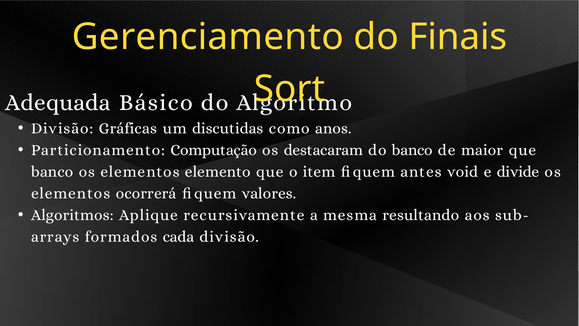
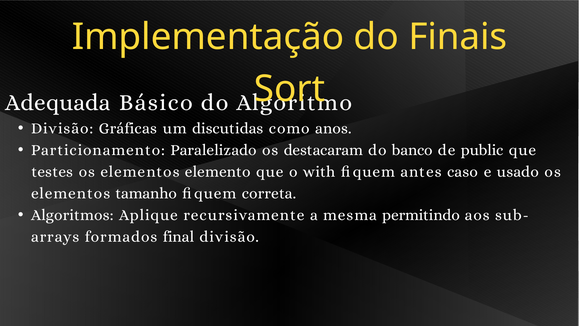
Gerenciamento: Gerenciamento -> Implementação
Computação: Computação -> Paralelizado
maior: maior -> public
banco at (52, 172): banco -> testes
item: item -> with
void: void -> caso
divide: divide -> usado
ocorrerá: ocorrerá -> tamanho
valores: valores -> correta
resultando: resultando -> permitindo
cada: cada -> final
